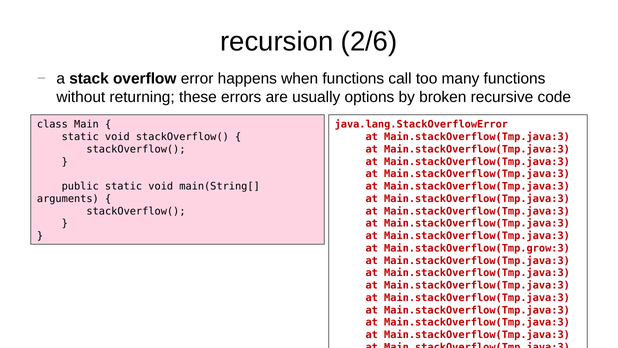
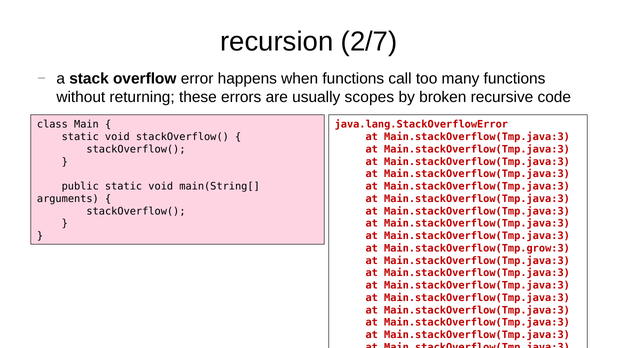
2/6: 2/6 -> 2/7
options: options -> scopes
